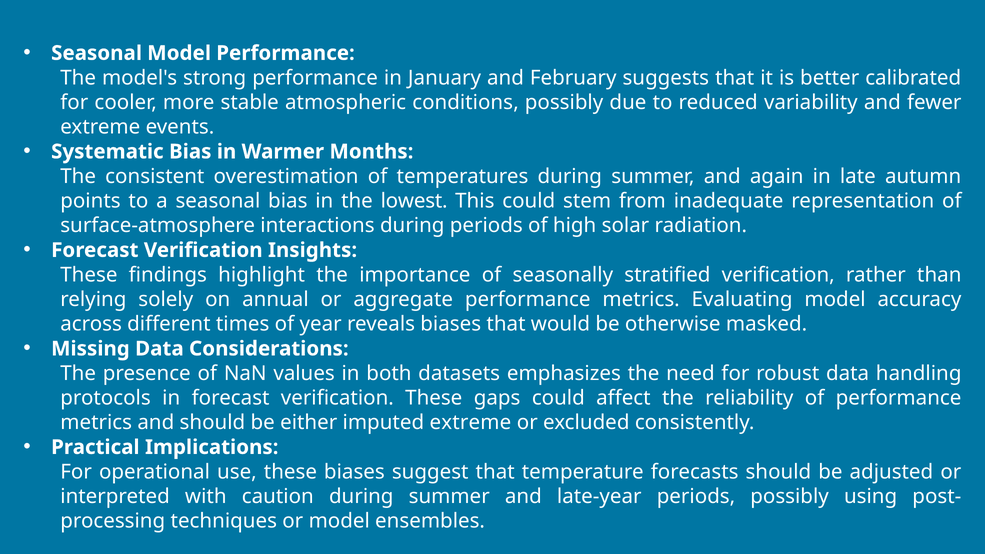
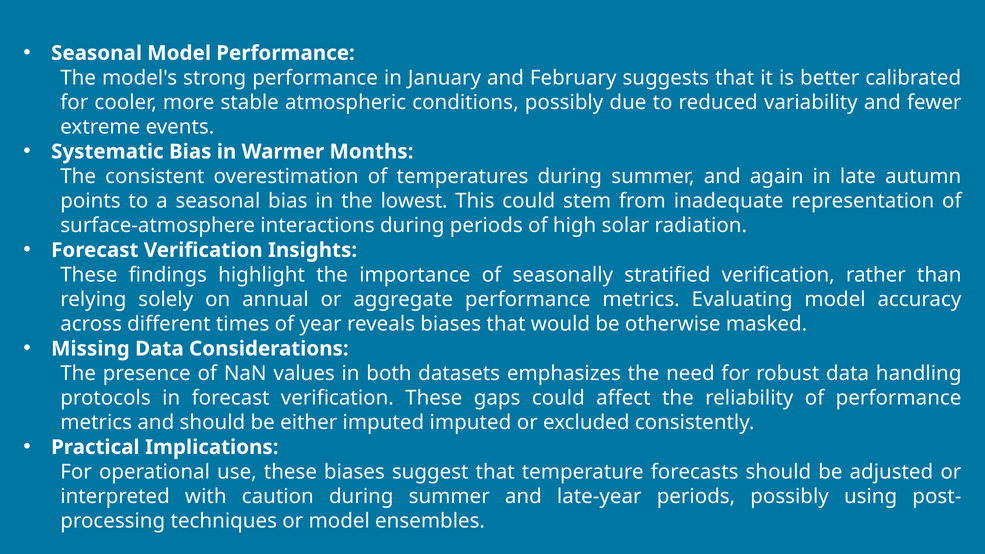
imputed extreme: extreme -> imputed
